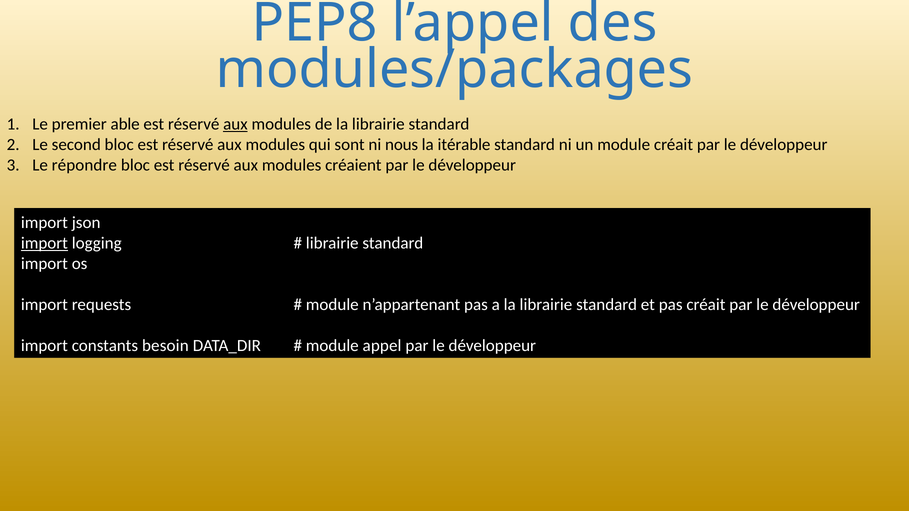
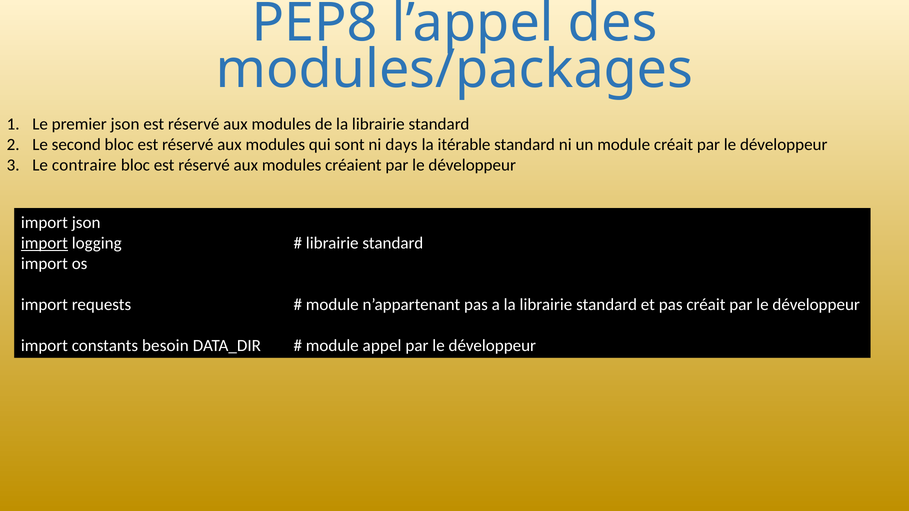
premier able: able -> json
aux at (235, 124) underline: present -> none
nous: nous -> days
répondre: répondre -> contraire
